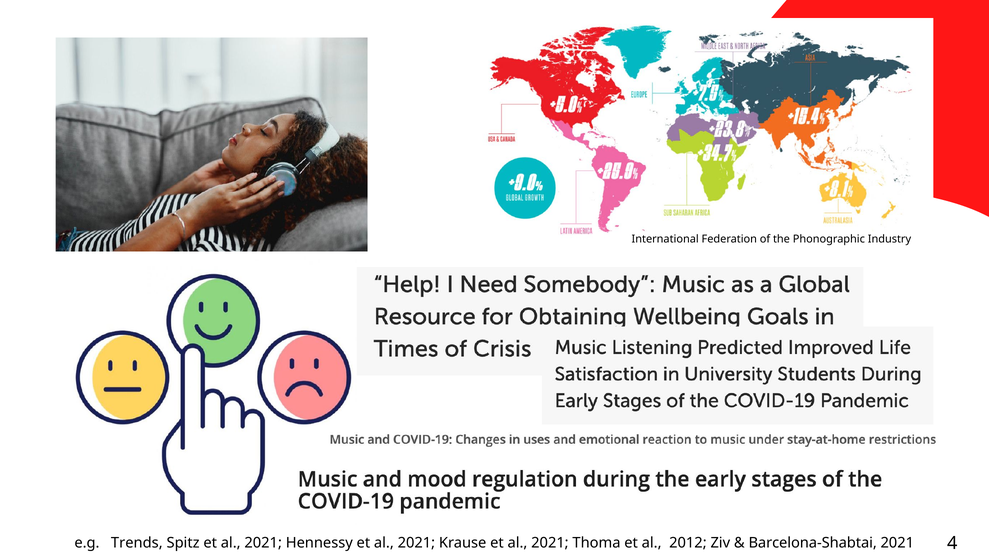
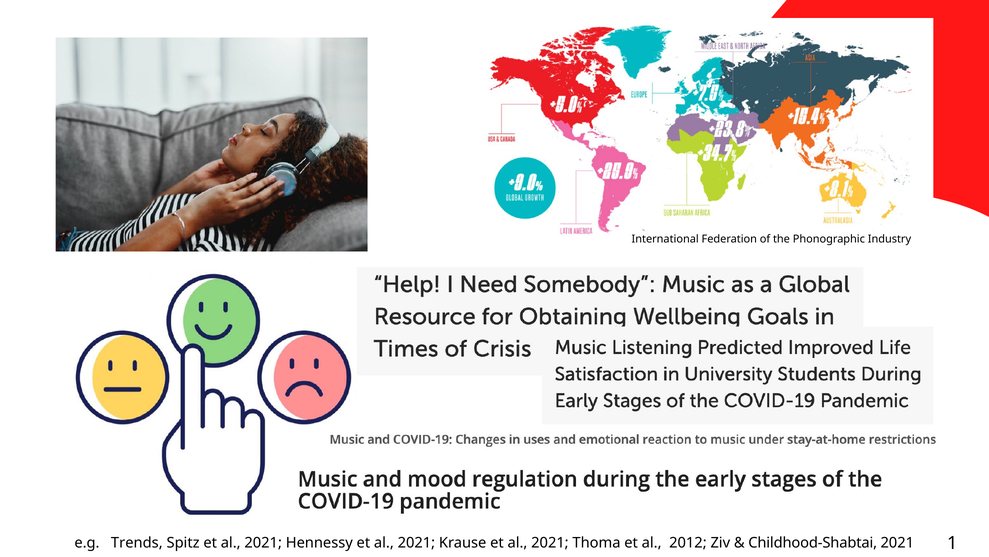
Barcelona-Shabtai: Barcelona-Shabtai -> Childhood-Shabtai
4: 4 -> 1
